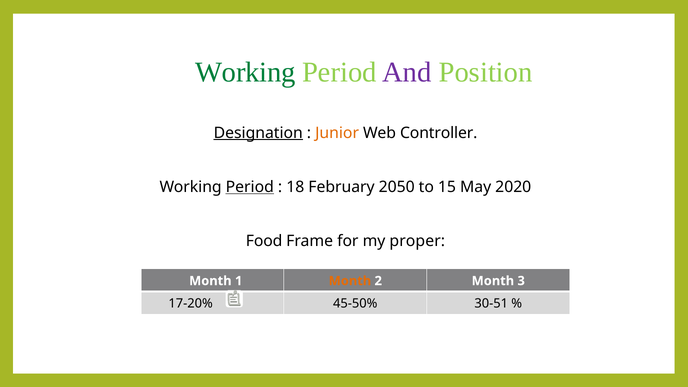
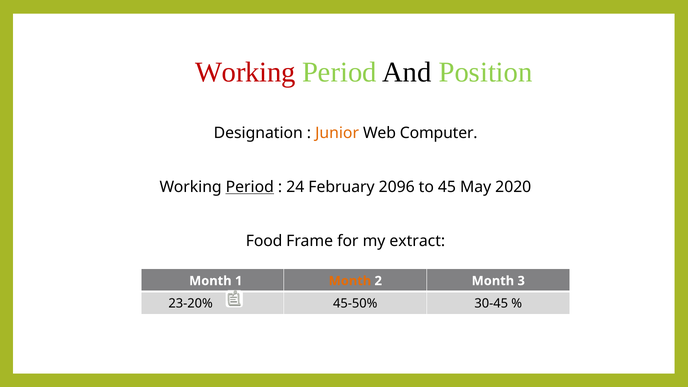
Working at (245, 72) colour: green -> red
And colour: purple -> black
Designation underline: present -> none
Controller: Controller -> Computer
18: 18 -> 24
2050: 2050 -> 2096
15: 15 -> 45
proper: proper -> extract
17-20%: 17-20% -> 23-20%
30-51: 30-51 -> 30-45
